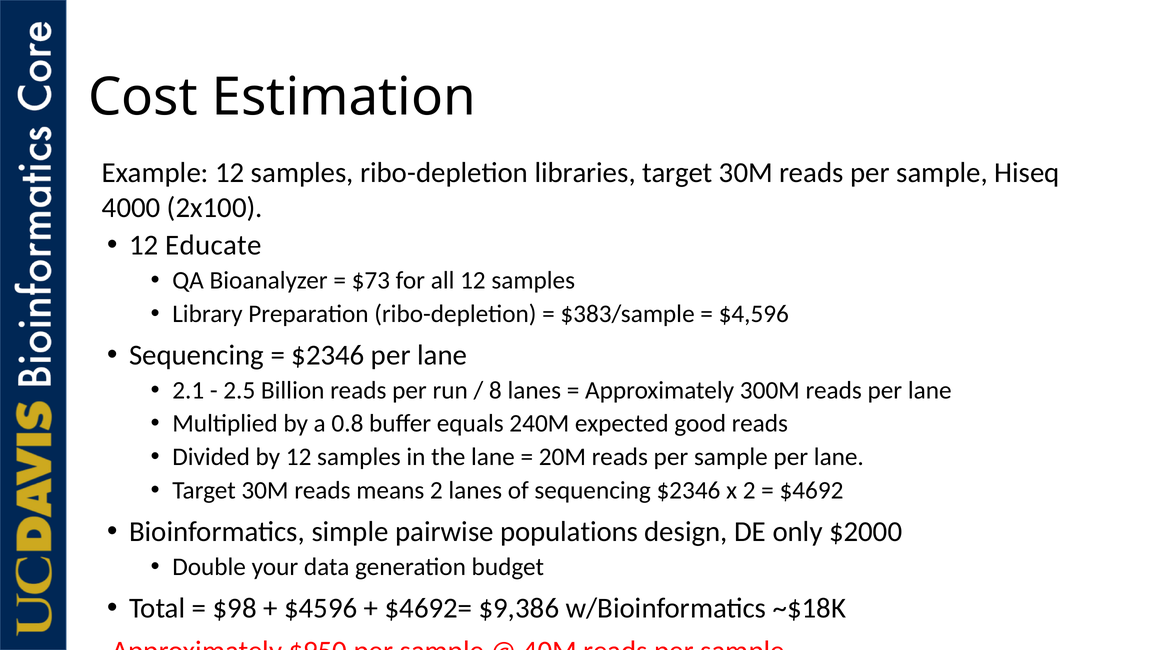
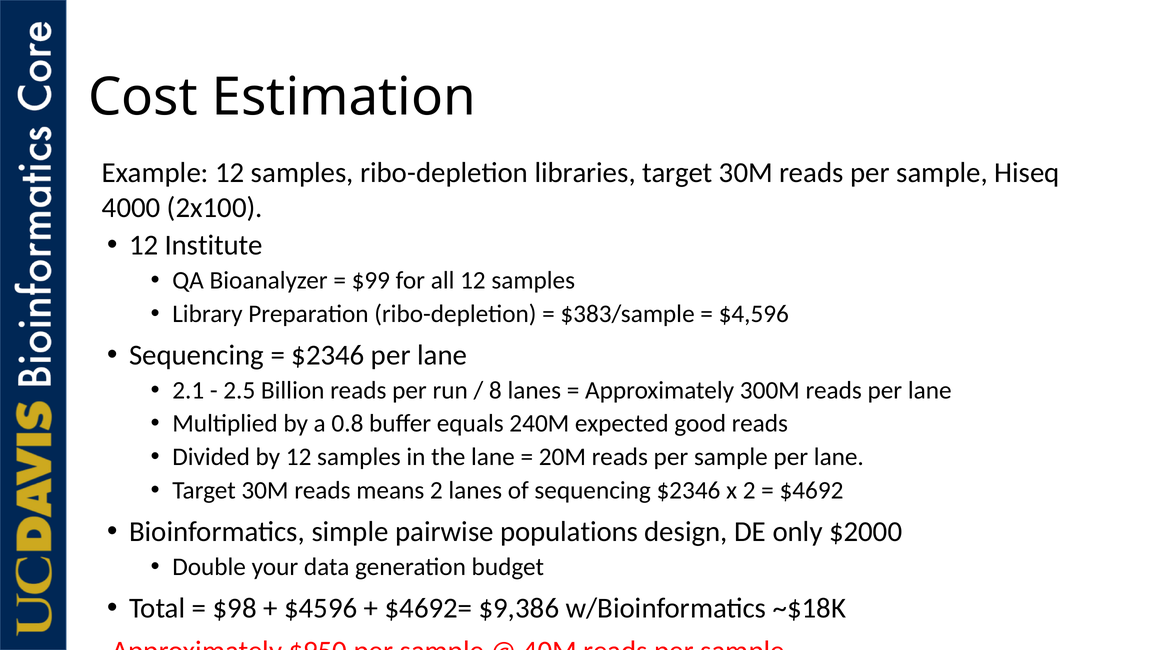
Educate: Educate -> Institute
$73: $73 -> $99
